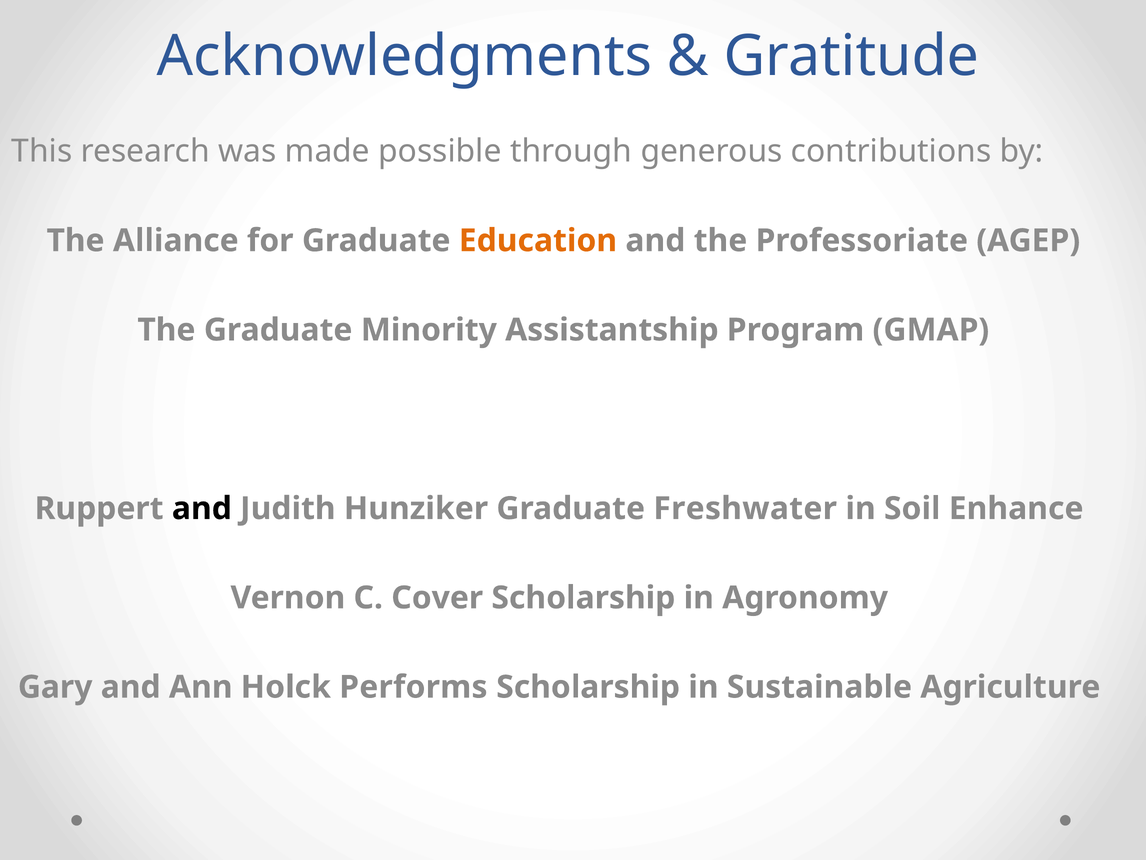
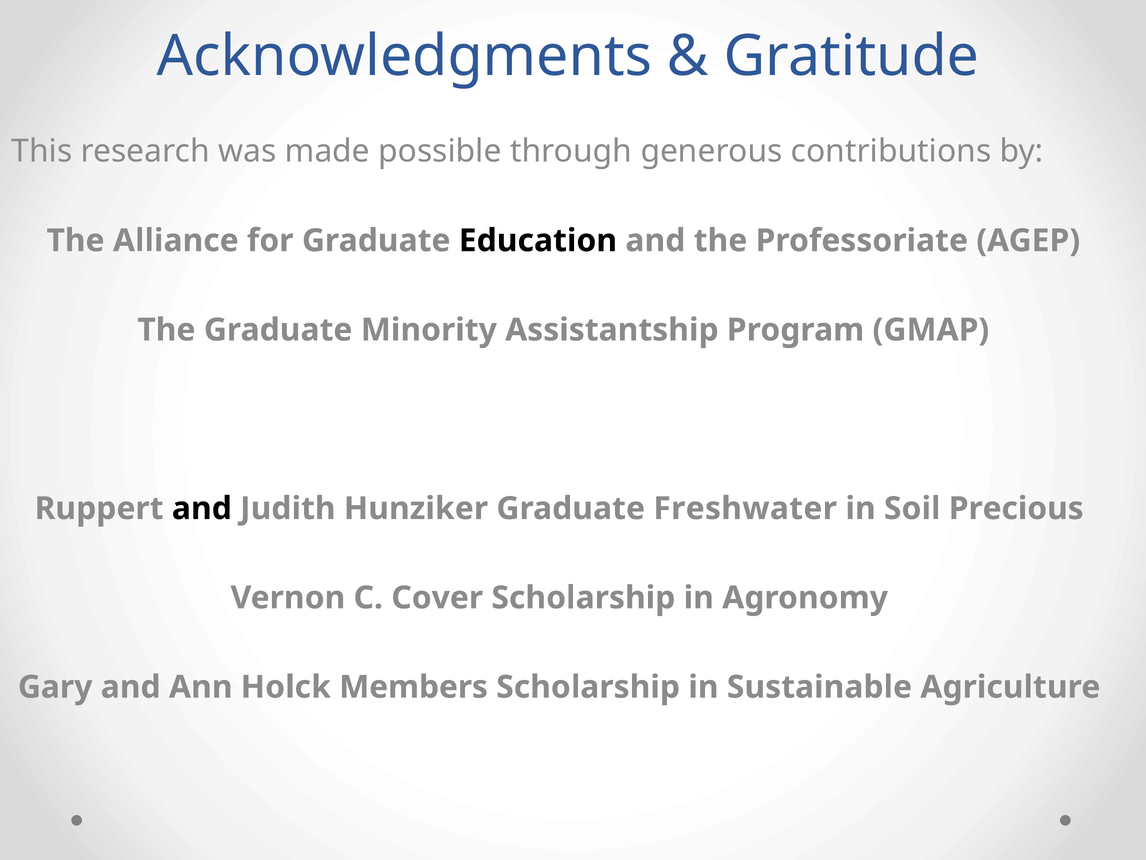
Education colour: orange -> black
Enhance: Enhance -> Precious
Performs: Performs -> Members
